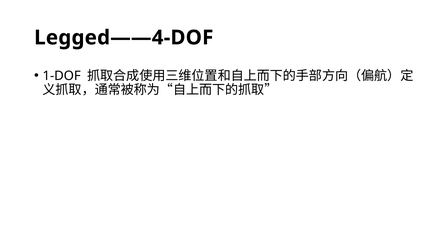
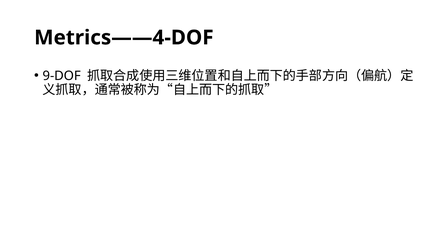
Legged——4-DOF: Legged——4-DOF -> Metrics——4-DOF
1-DOF: 1-DOF -> 9-DOF
